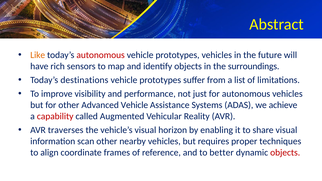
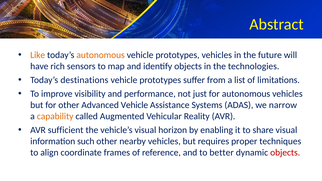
autonomous at (101, 55) colour: red -> orange
surroundings: surroundings -> technologies
achieve: achieve -> narrow
capability colour: red -> orange
traverses: traverses -> sufficient
scan: scan -> such
